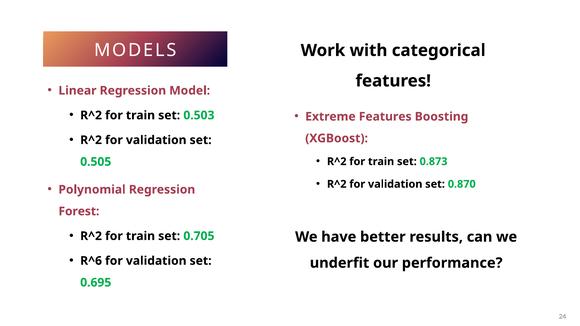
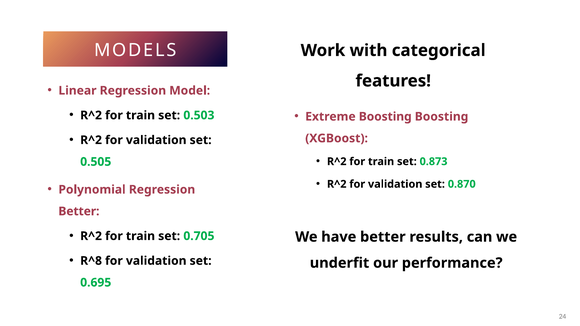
Extreme Features: Features -> Boosting
Forest at (79, 211): Forest -> Better
R^6: R^6 -> R^8
